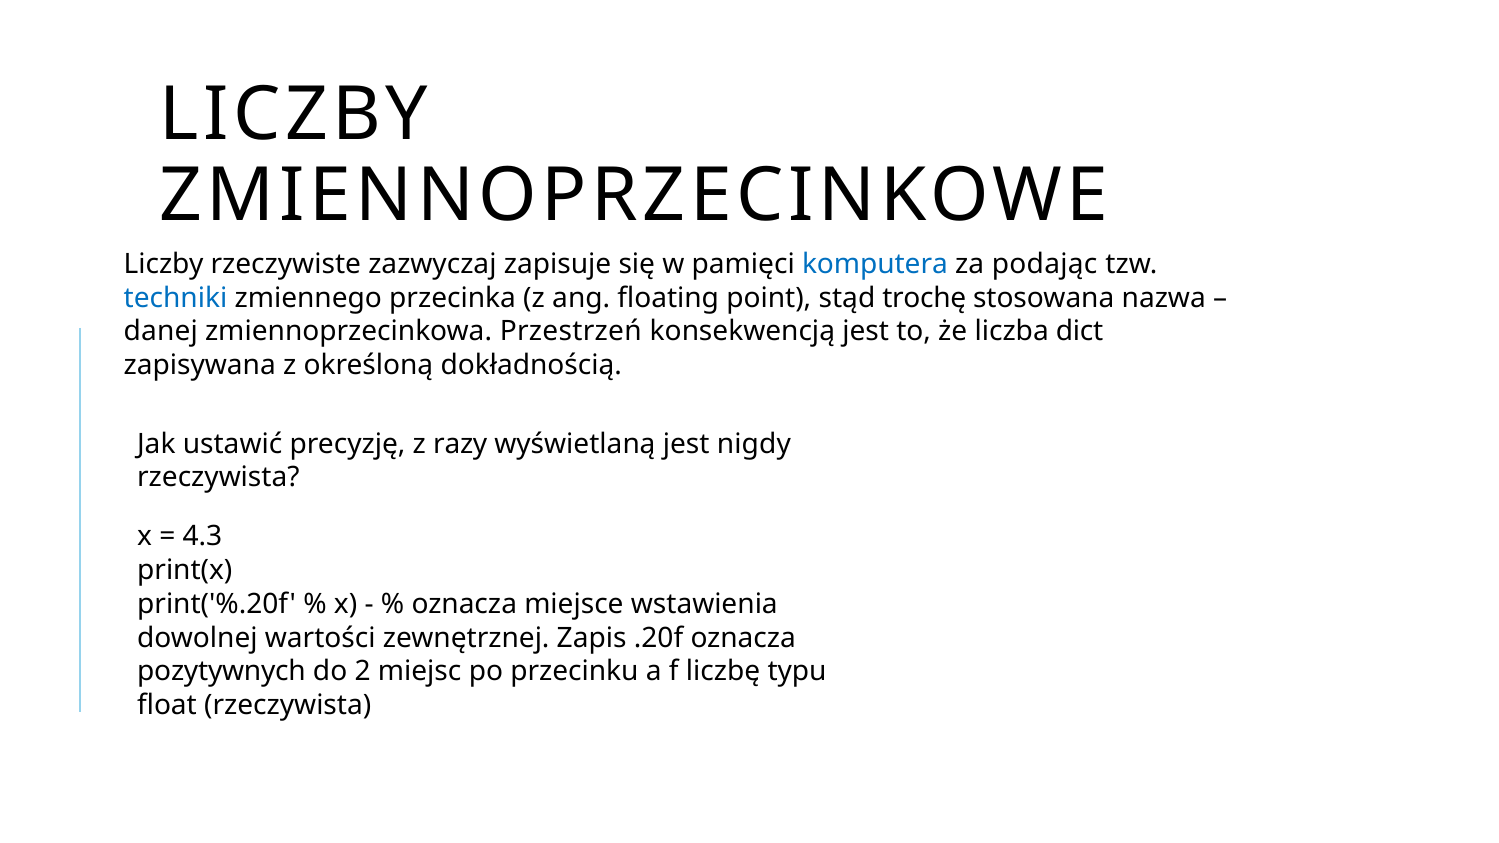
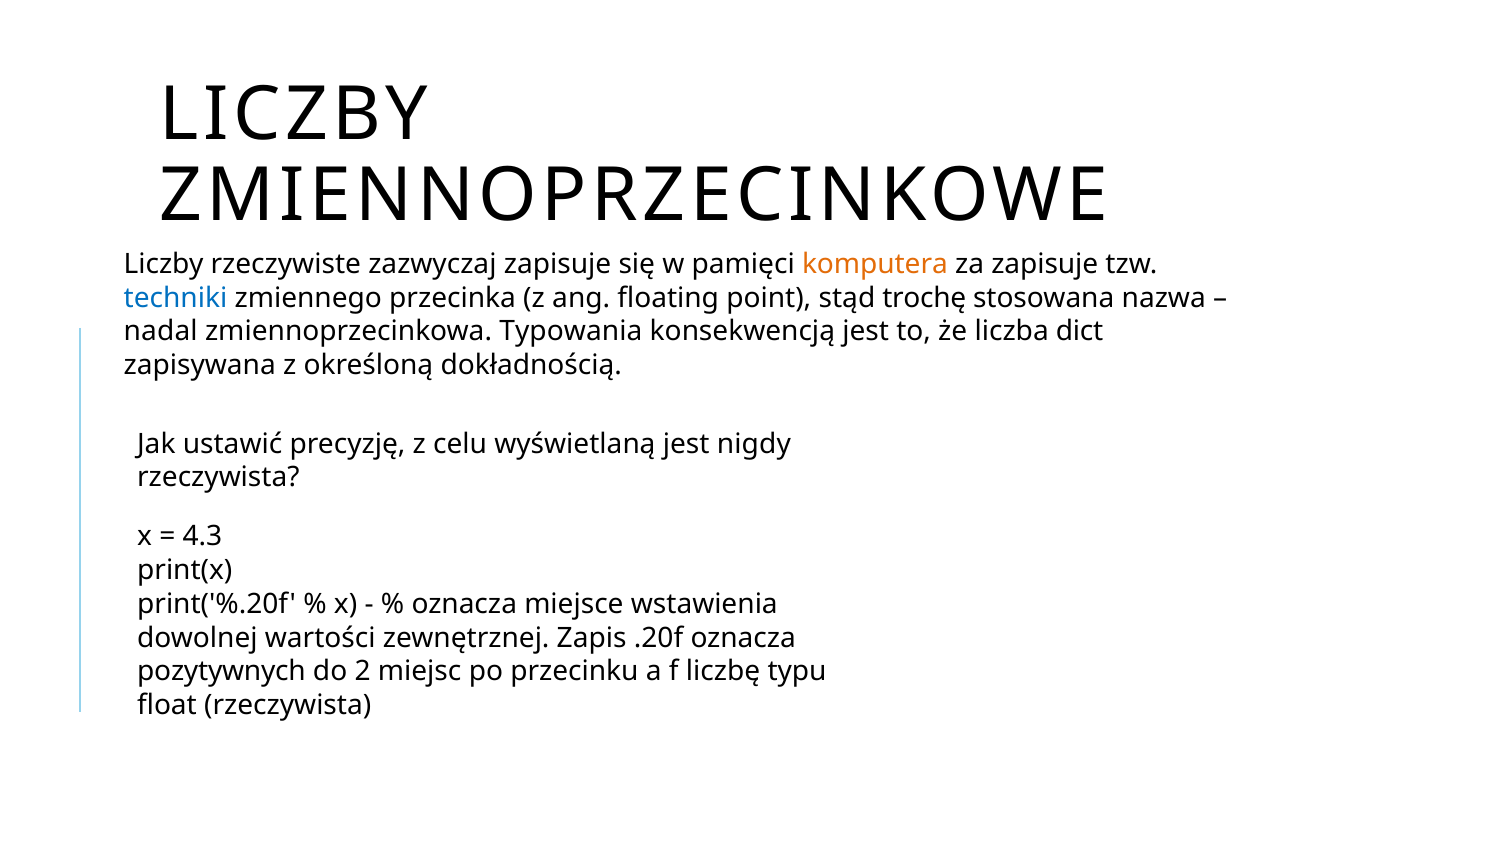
komputera colour: blue -> orange
za podając: podając -> zapisuje
danej: danej -> nadal
Przestrzeń: Przestrzeń -> Typowania
razy: razy -> celu
